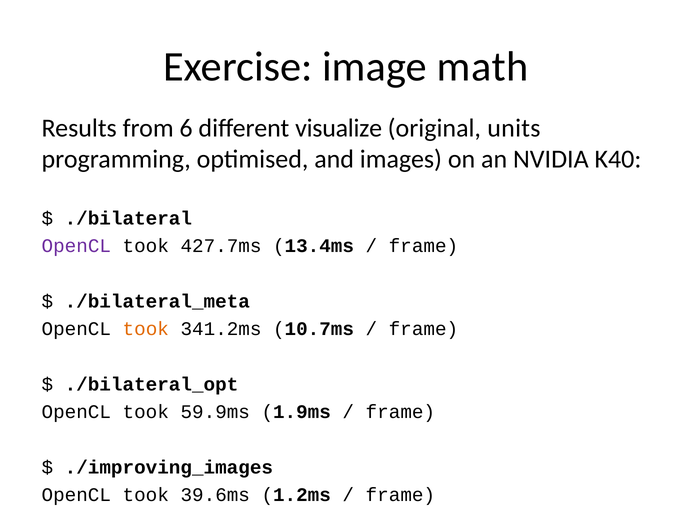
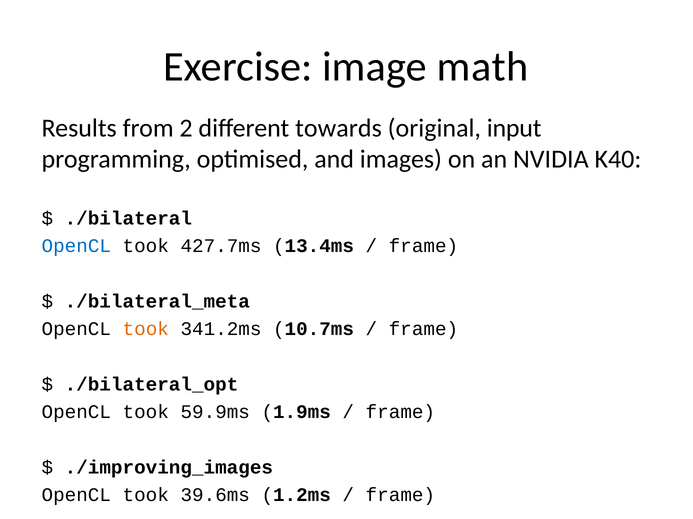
6: 6 -> 2
visualize: visualize -> towards
units: units -> input
OpenCL at (76, 246) colour: purple -> blue
